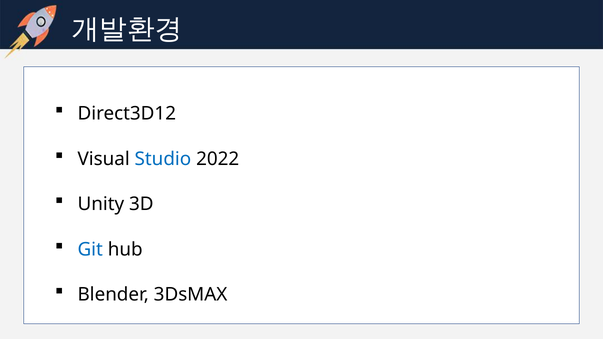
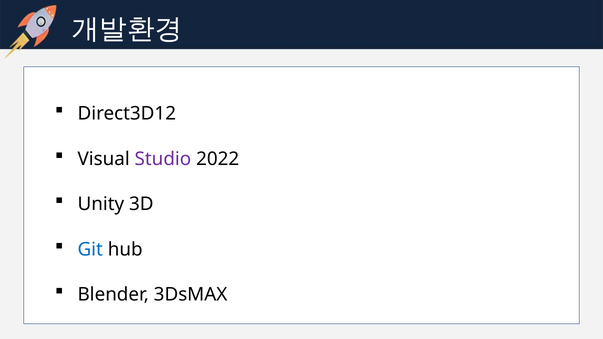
Studio colour: blue -> purple
